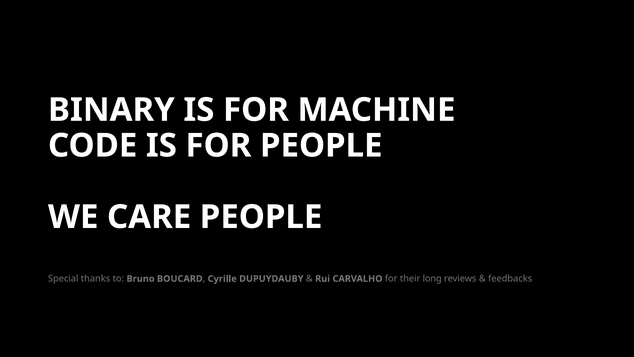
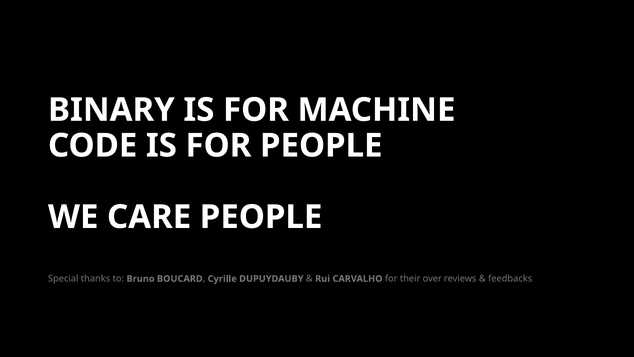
long: long -> over
